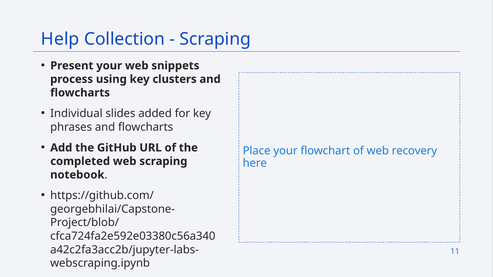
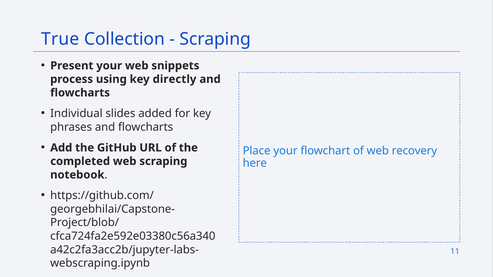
Help: Help -> True
clusters: clusters -> directly
